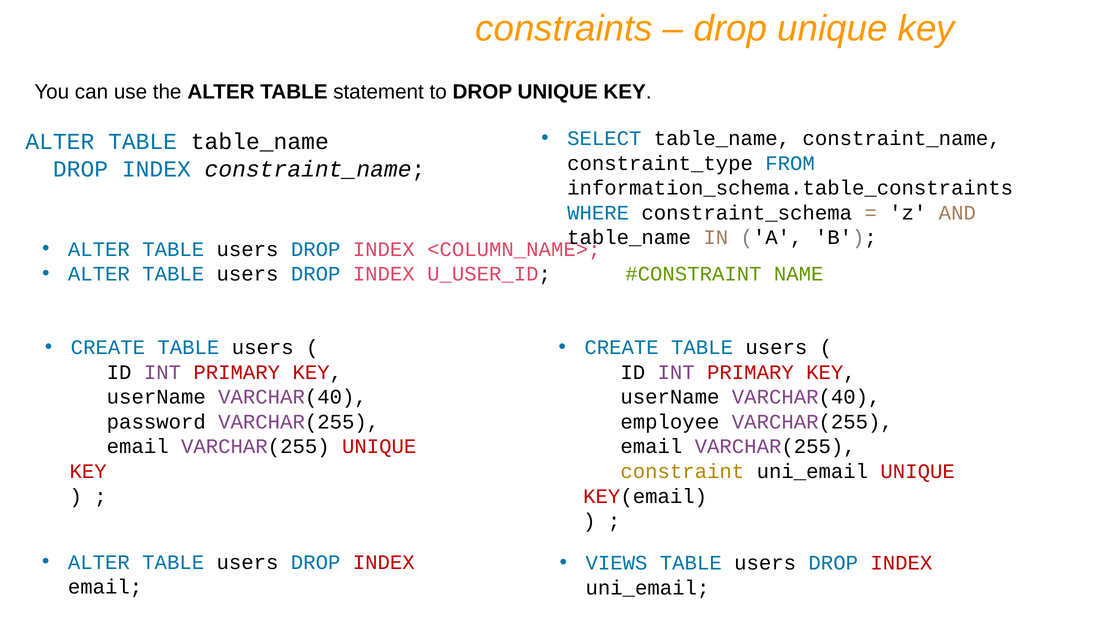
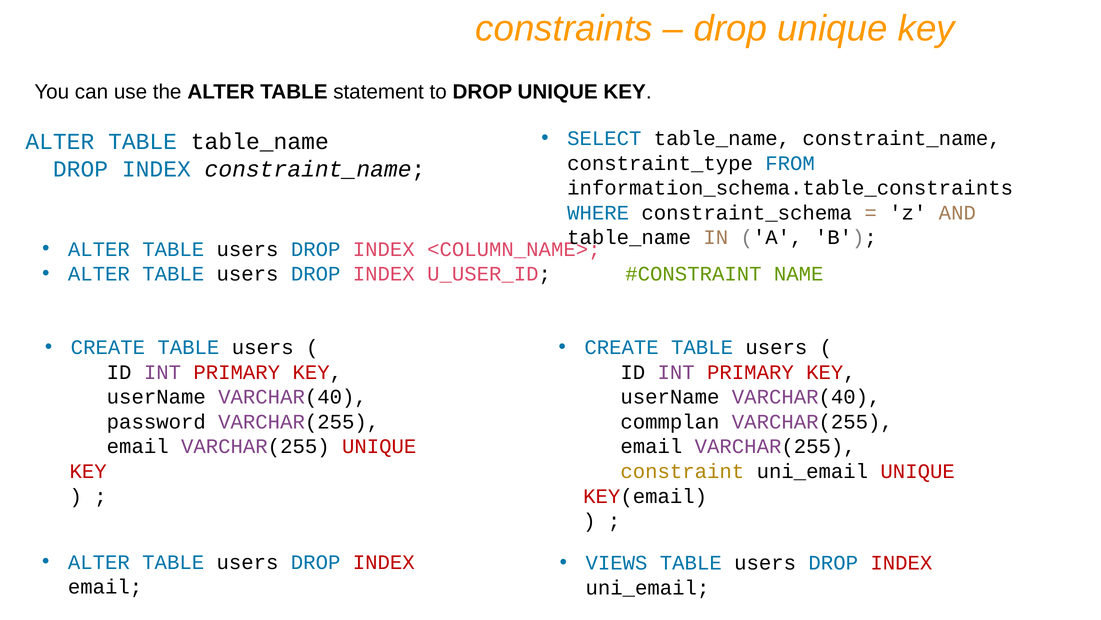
employee: employee -> commplan
